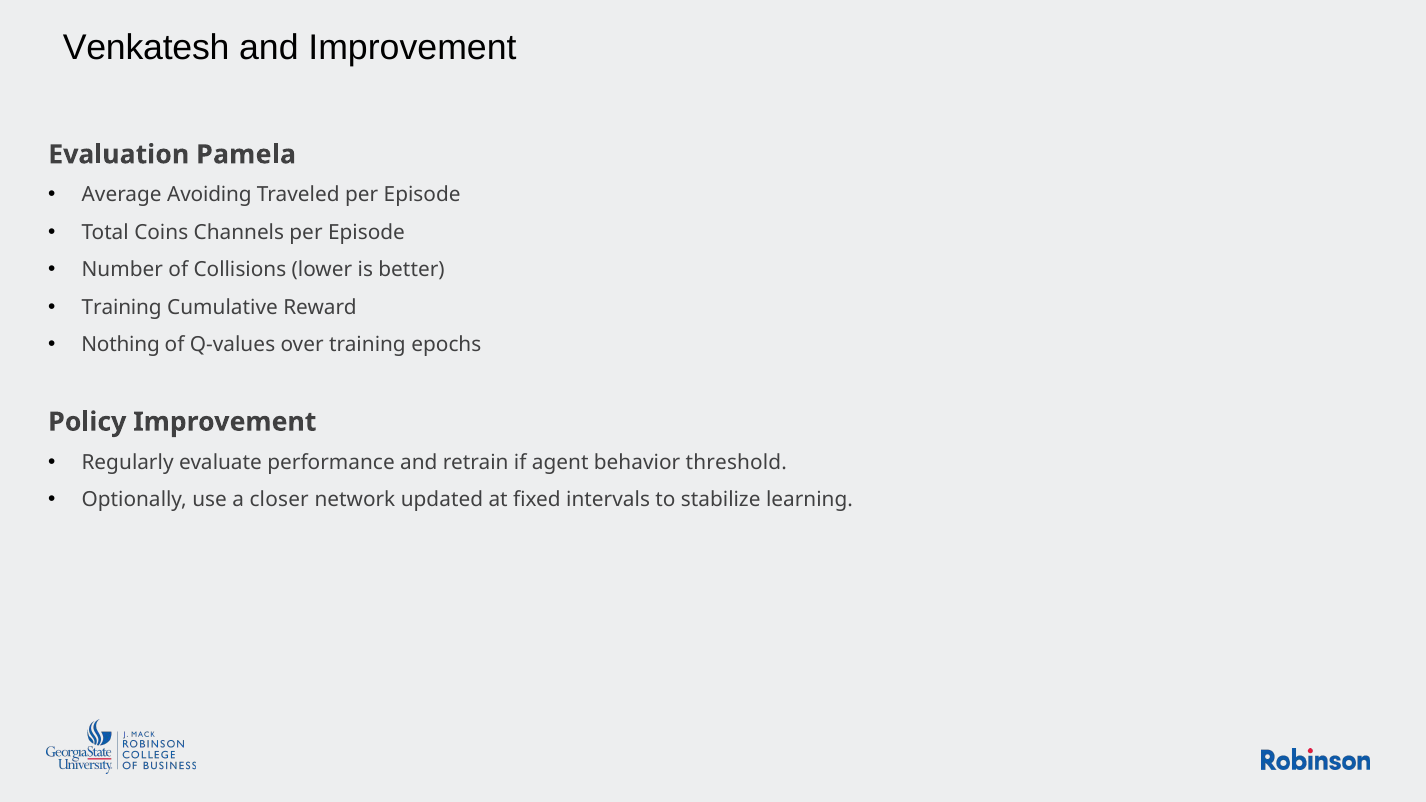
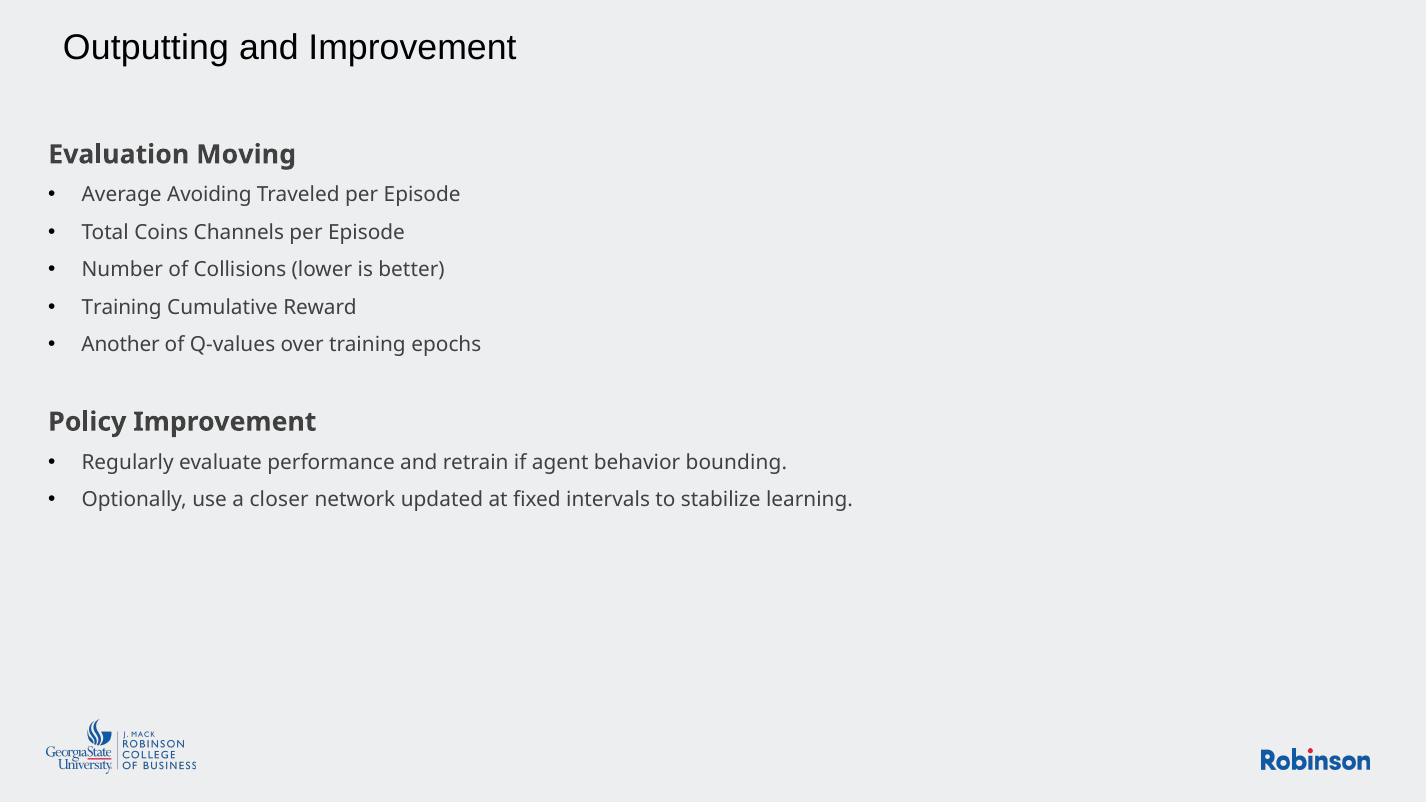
Venkatesh: Venkatesh -> Outputting
Pamela: Pamela -> Moving
Nothing: Nothing -> Another
threshold: threshold -> bounding
